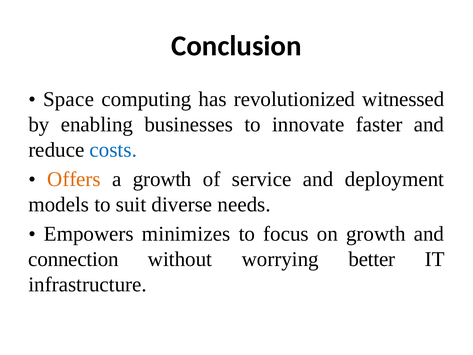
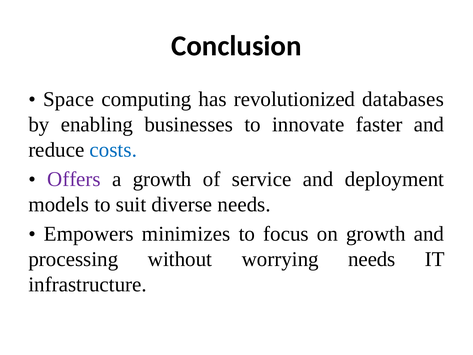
witnessed: witnessed -> databases
Offers colour: orange -> purple
connection: connection -> processing
worrying better: better -> needs
